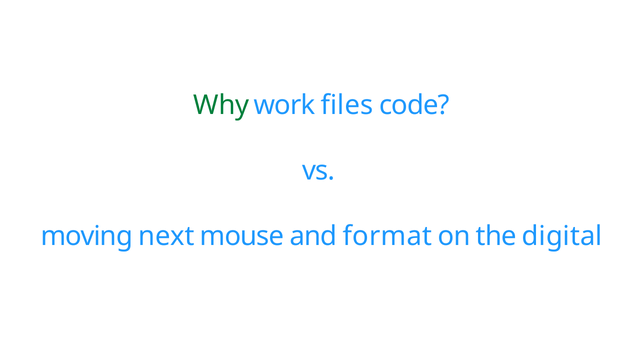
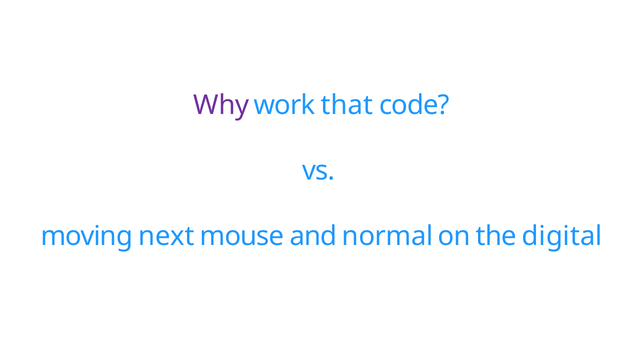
Why colour: green -> purple
files: files -> that
format: format -> normal
